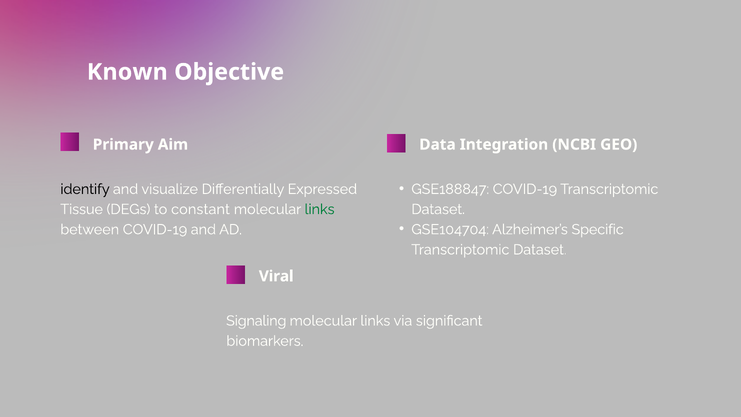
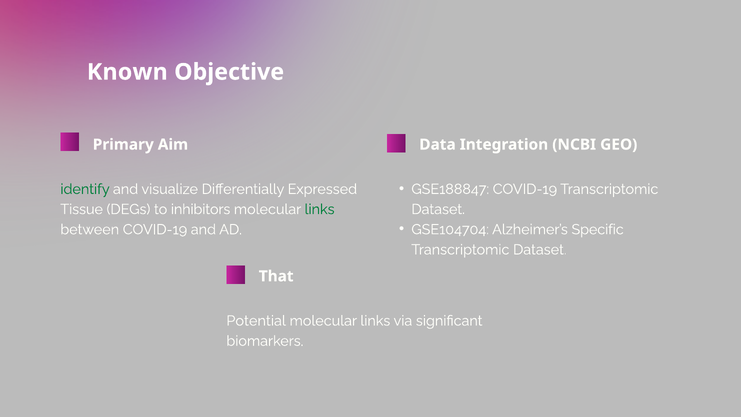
identify colour: black -> green
constant: constant -> inhibitors
Viral: Viral -> That
Signaling: Signaling -> Potential
